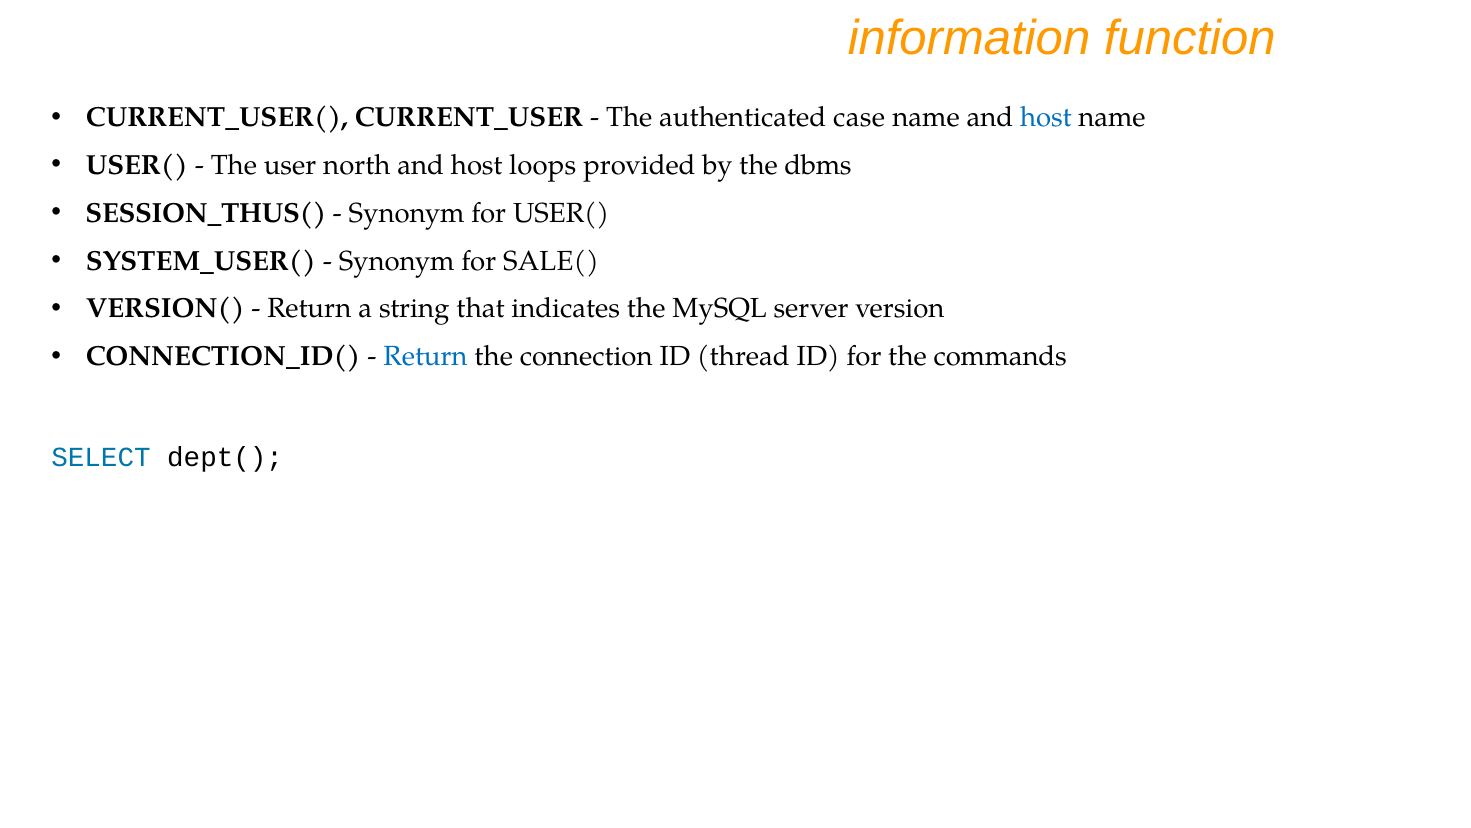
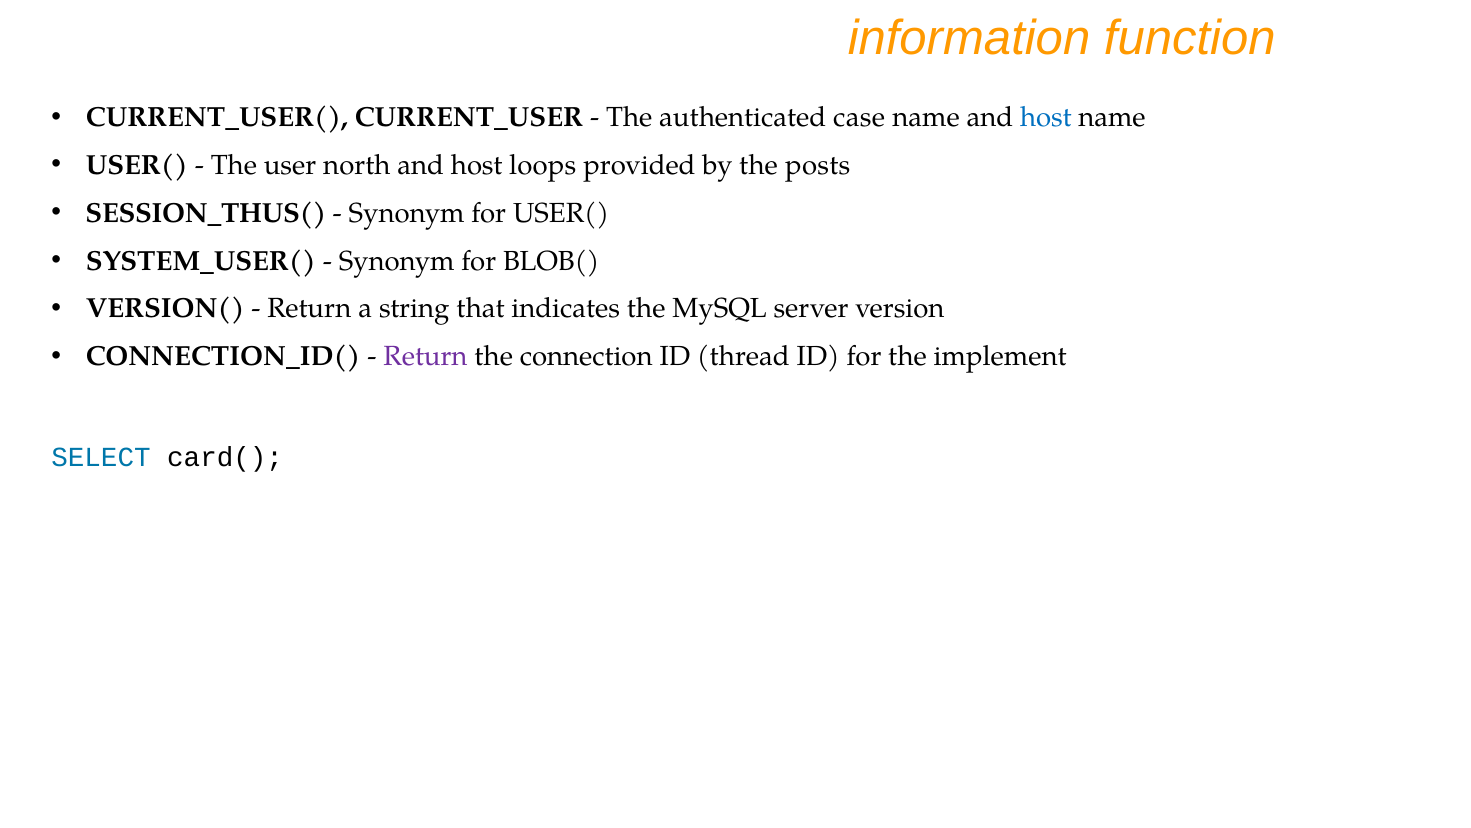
dbms: dbms -> posts
SALE(: SALE( -> BLOB(
Return at (425, 356) colour: blue -> purple
commands: commands -> implement
dept(: dept( -> card(
